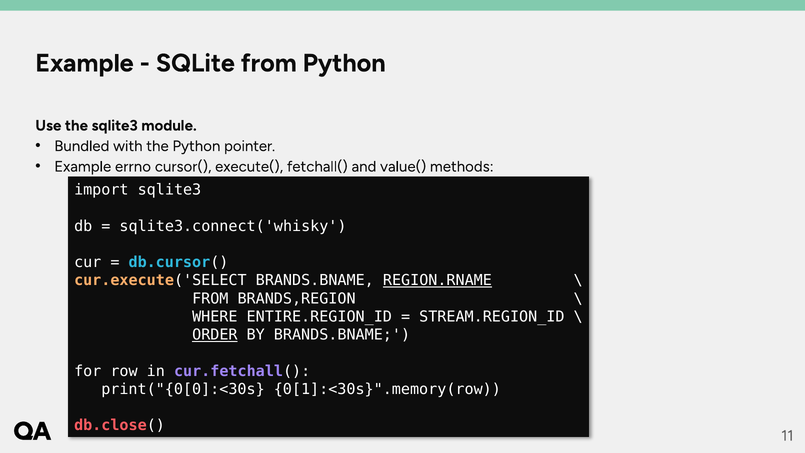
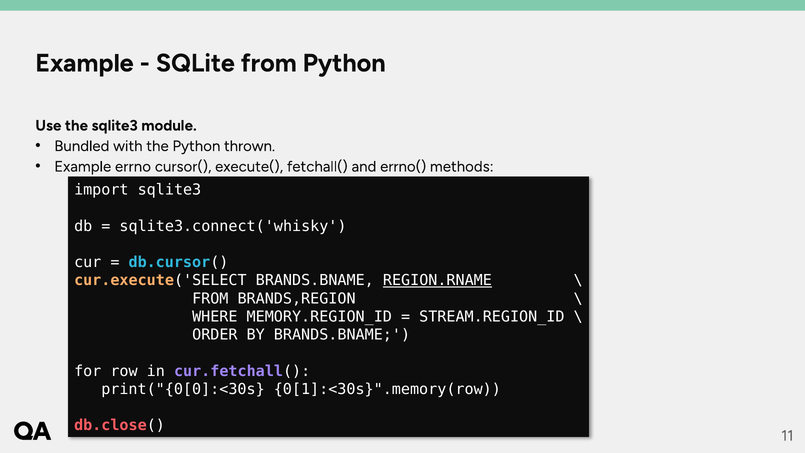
pointer: pointer -> thrown
value(: value( -> errno(
ENTIRE.REGION_ID: ENTIRE.REGION_ID -> MEMORY.REGION_ID
ORDER underline: present -> none
